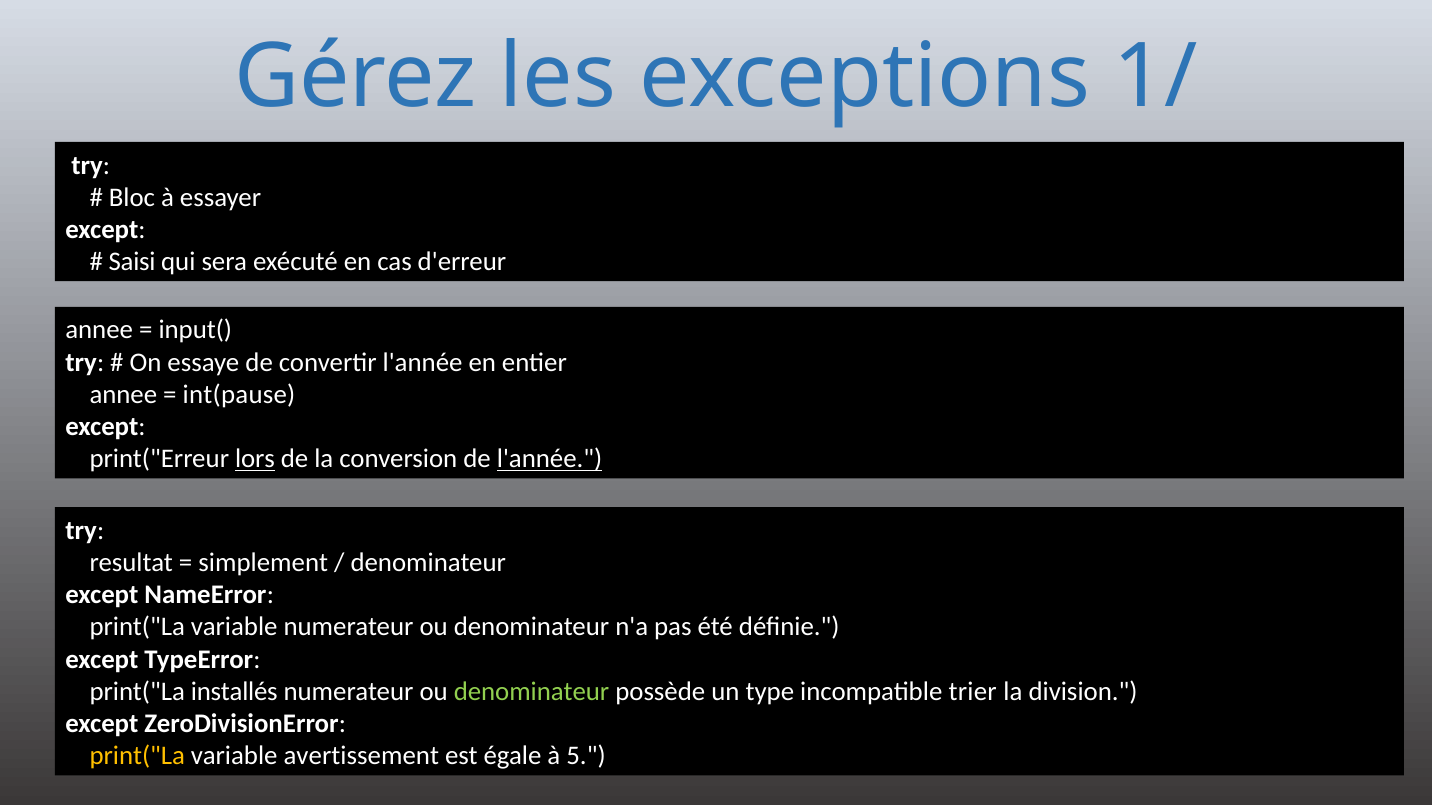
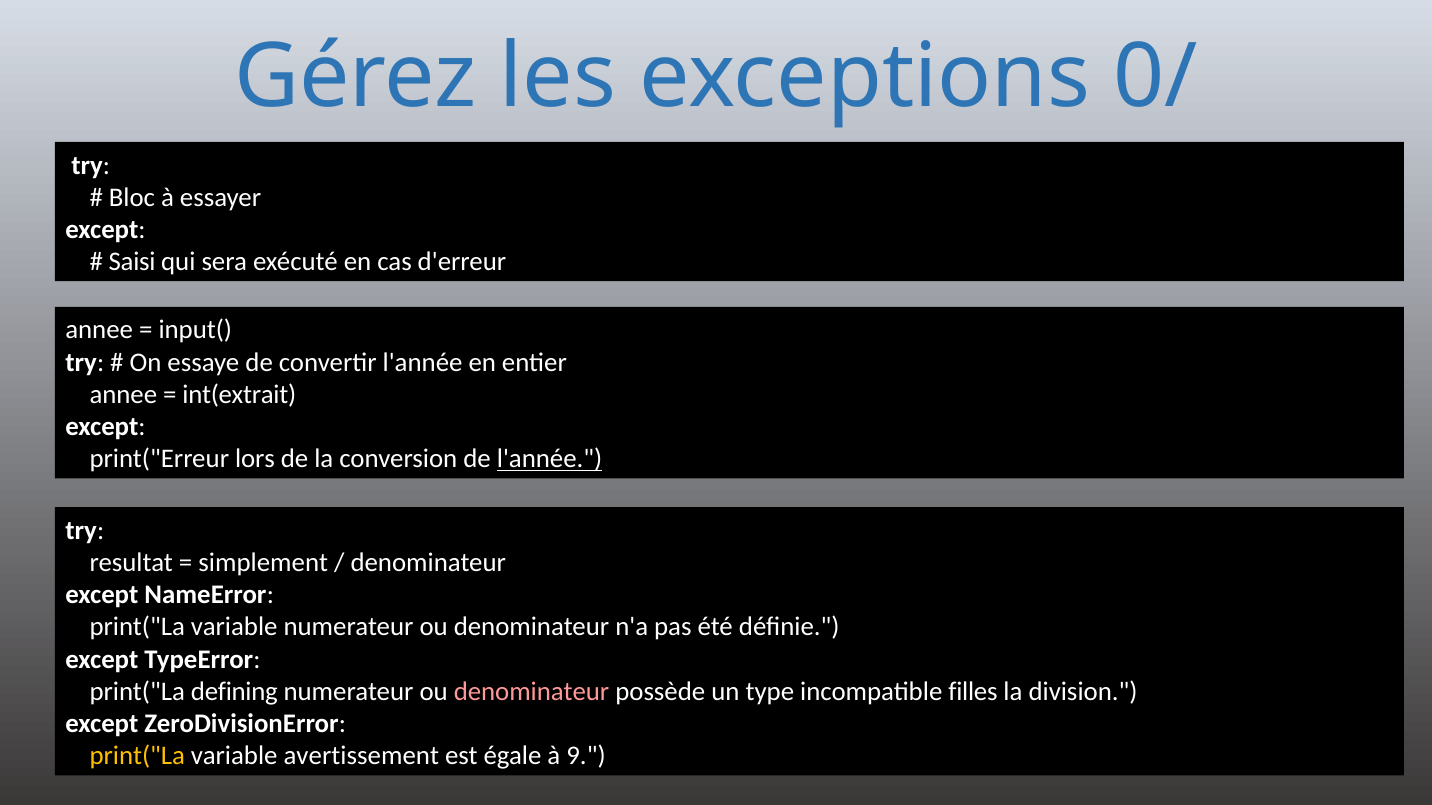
1/: 1/ -> 0/
int(pause: int(pause -> int(extrait
lors underline: present -> none
installés: installés -> defining
denominateur at (532, 692) colour: light green -> pink
trier: trier -> filles
5: 5 -> 9
